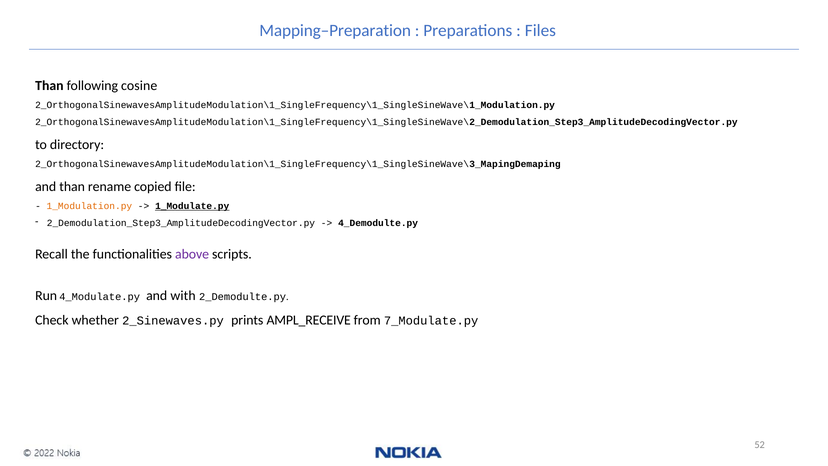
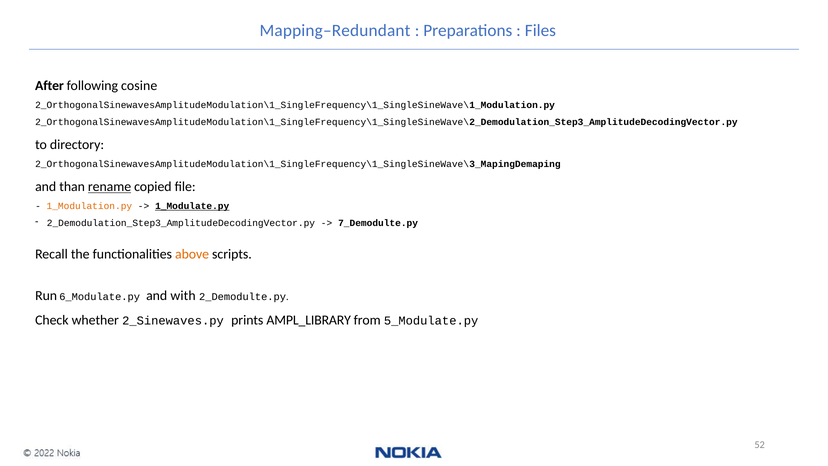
Mapping–Preparation: Mapping–Preparation -> Mapping–Redundant
Than at (49, 86): Than -> After
rename underline: none -> present
4_Demodulte.py: 4_Demodulte.py -> 7_Demodulte.py
above colour: purple -> orange
4_Modulate.py: 4_Modulate.py -> 6_Modulate.py
AMPL_RECEIVE: AMPL_RECEIVE -> AMPL_LIBRARY
7_Modulate.py: 7_Modulate.py -> 5_Modulate.py
